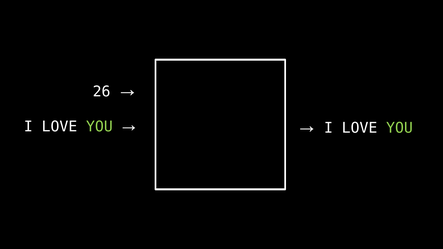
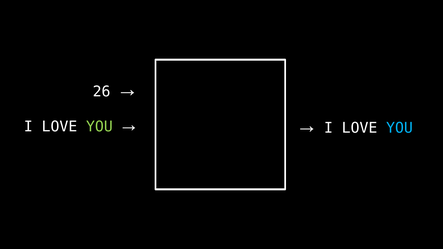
YOU at (400, 128) colour: light green -> light blue
